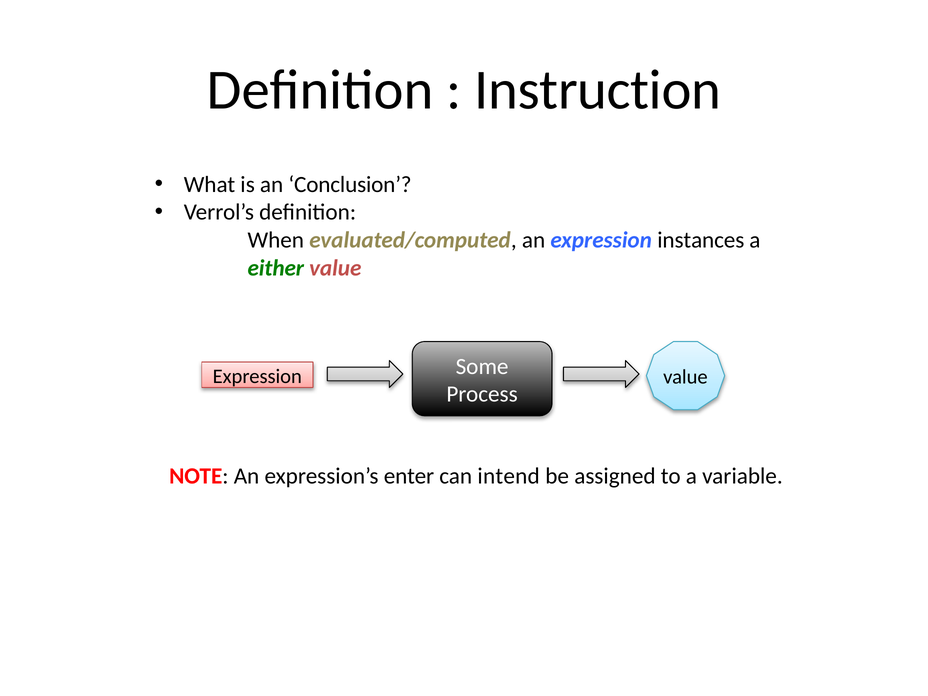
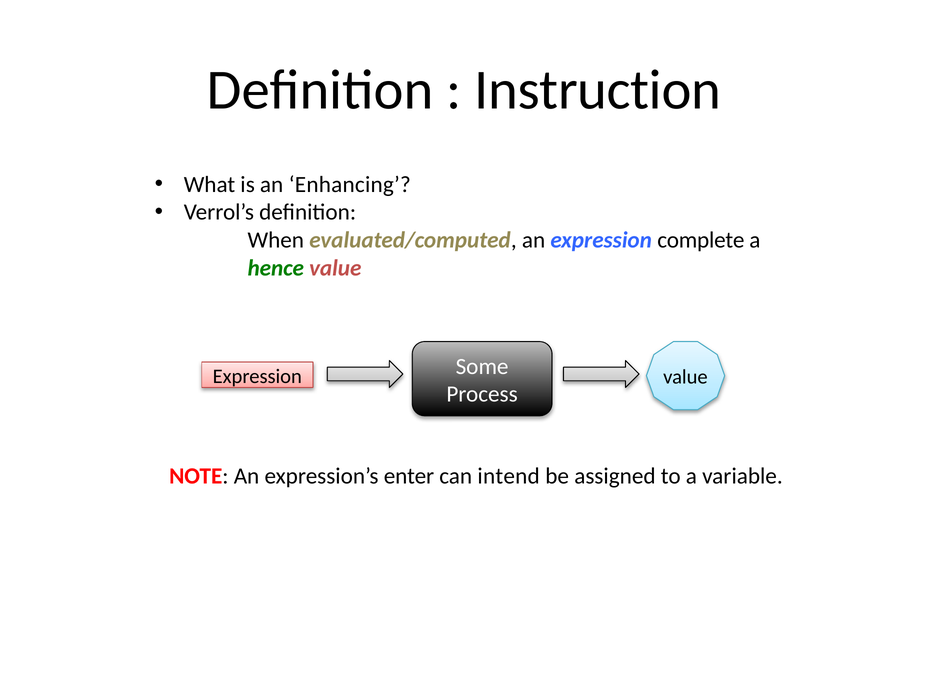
Conclusion: Conclusion -> Enhancing
instances: instances -> complete
either: either -> hence
